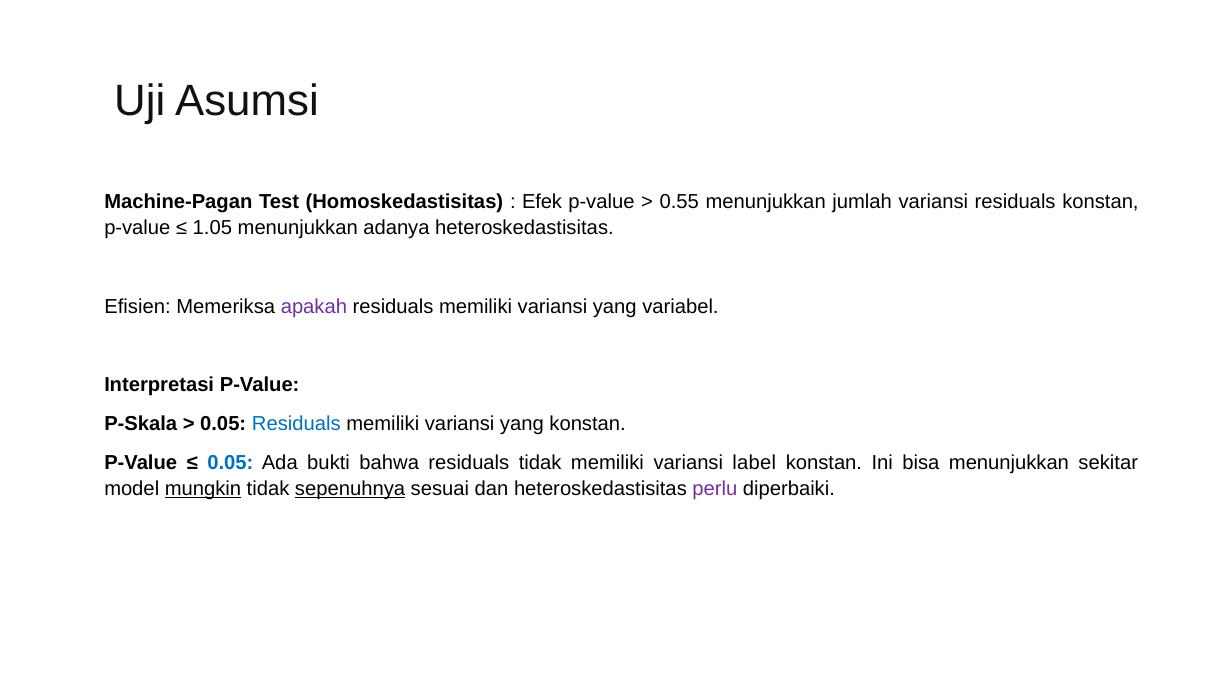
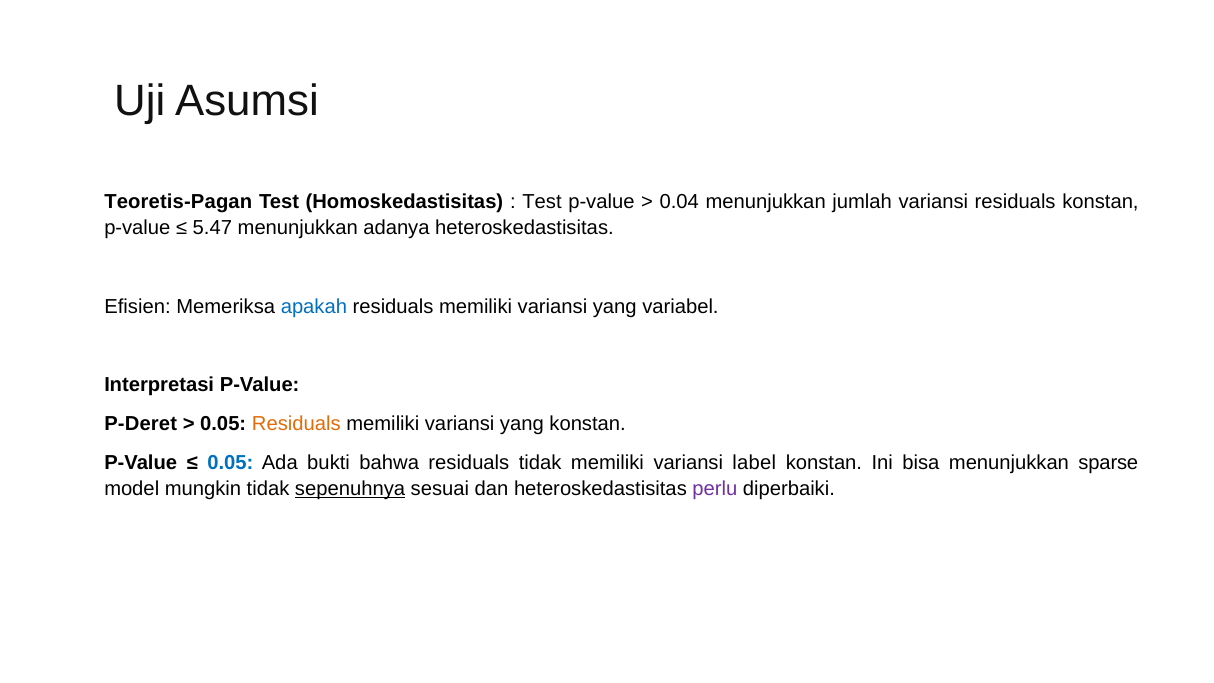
Machine-Pagan: Machine-Pagan -> Teoretis-Pagan
Efek at (542, 202): Efek -> Test
0.55: 0.55 -> 0.04
1.05: 1.05 -> 5.47
apakah colour: purple -> blue
P-Skala: P-Skala -> P-Deret
Residuals at (296, 424) colour: blue -> orange
sekitar: sekitar -> sparse
mungkin underline: present -> none
